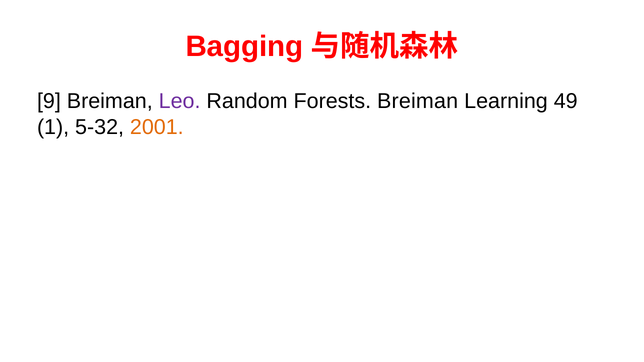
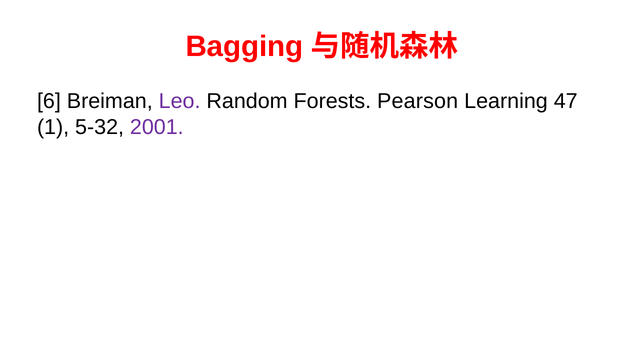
9: 9 -> 6
Forests Breiman: Breiman -> Pearson
49: 49 -> 47
2001 colour: orange -> purple
